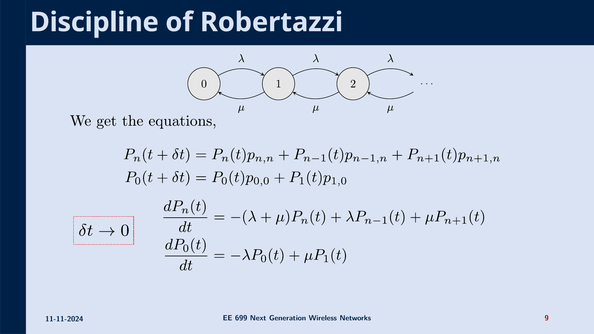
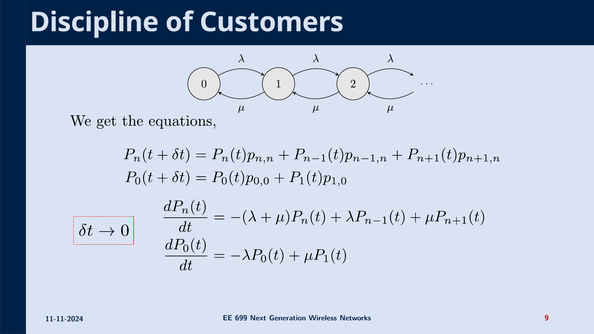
Robertazzi: Robertazzi -> Customers
